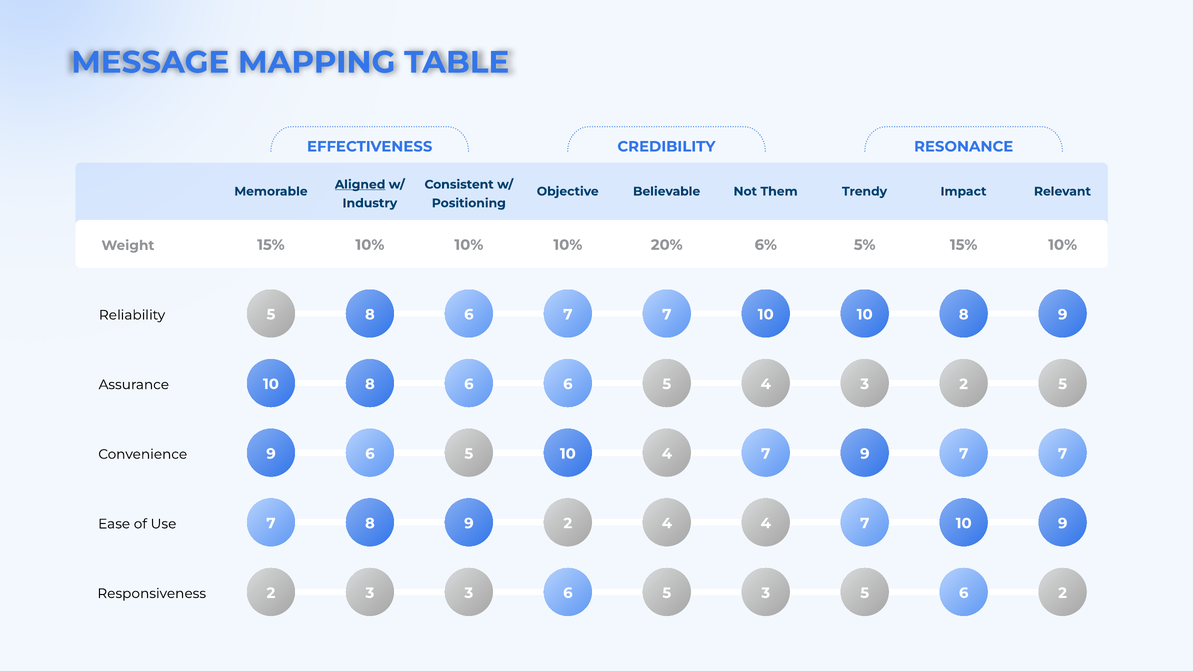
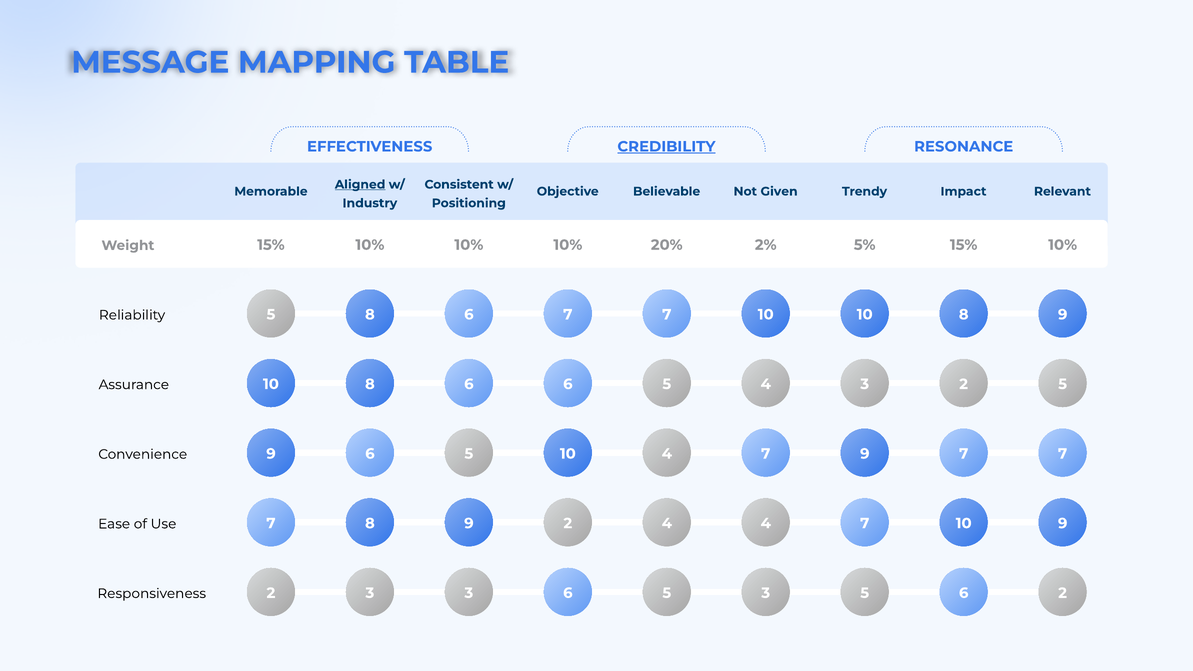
CREDIBILITY underline: none -> present
Them: Them -> Given
6%: 6% -> 2%
